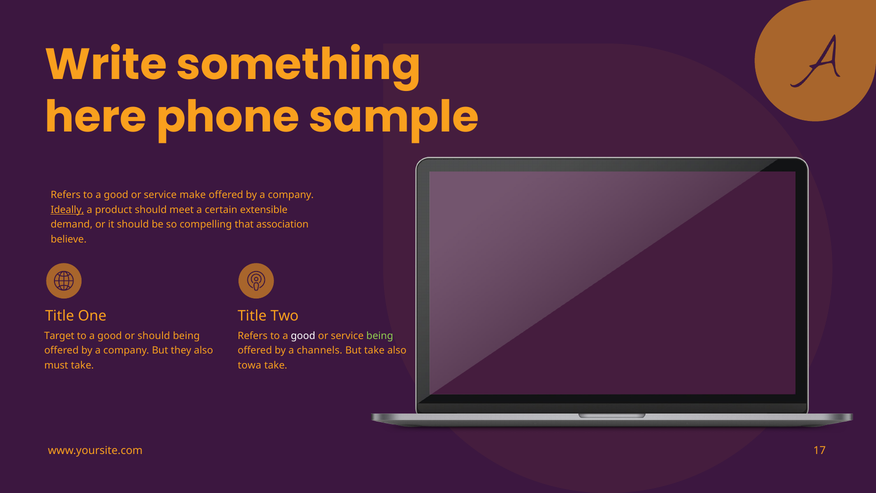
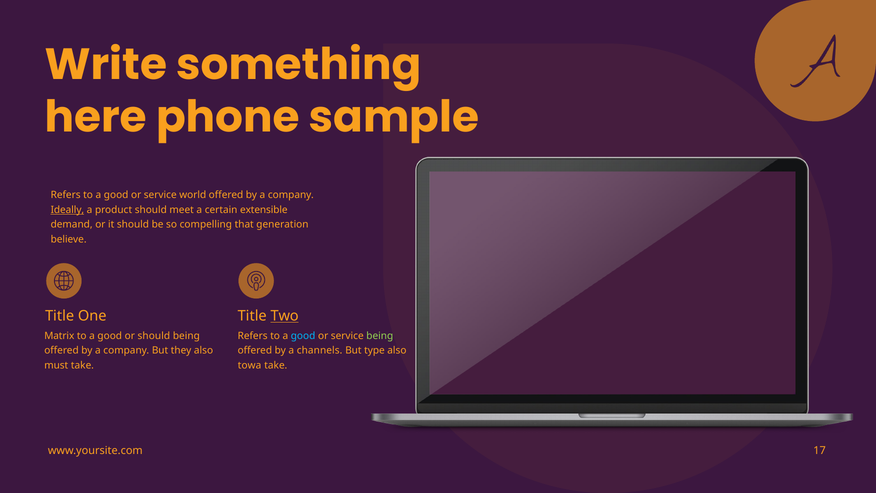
make: make -> world
association: association -> generation
Two underline: none -> present
Target: Target -> Matrix
good at (303, 336) colour: white -> light blue
But take: take -> type
